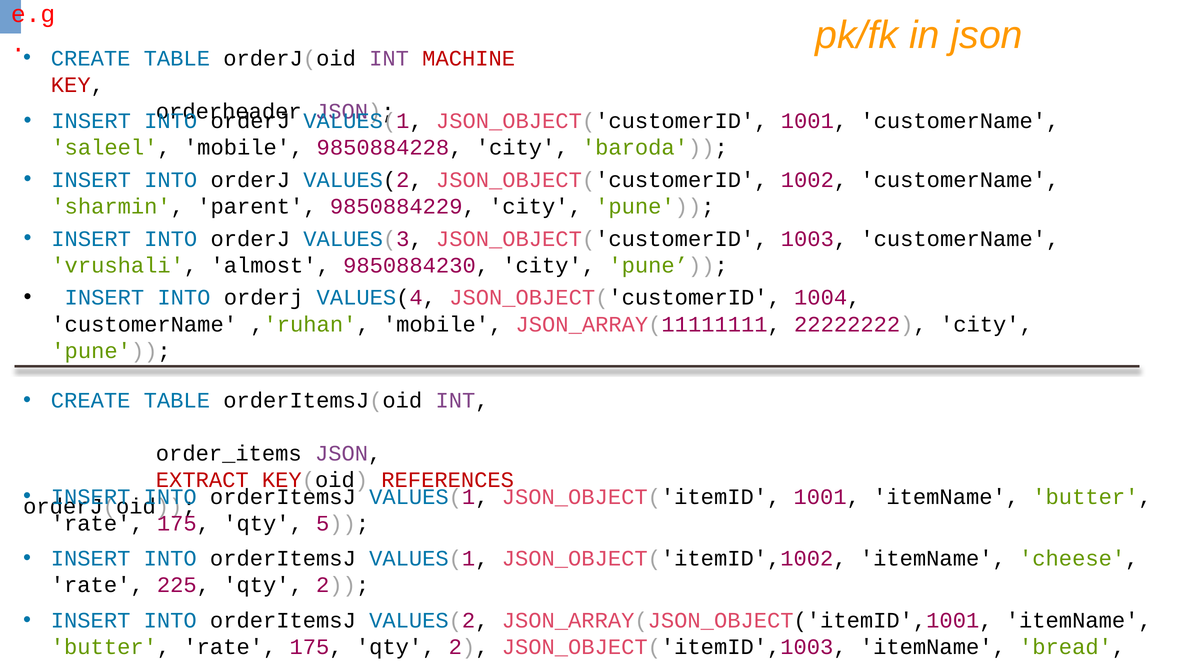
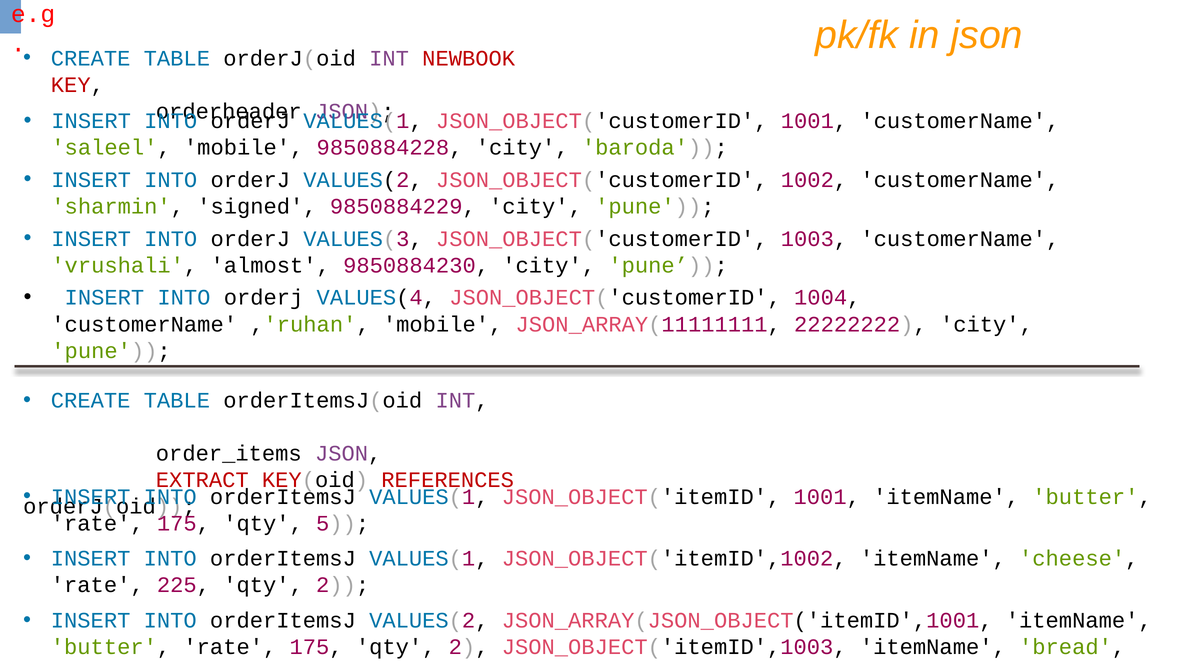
MACHINE: MACHINE -> NEWBOOK
parent: parent -> signed
